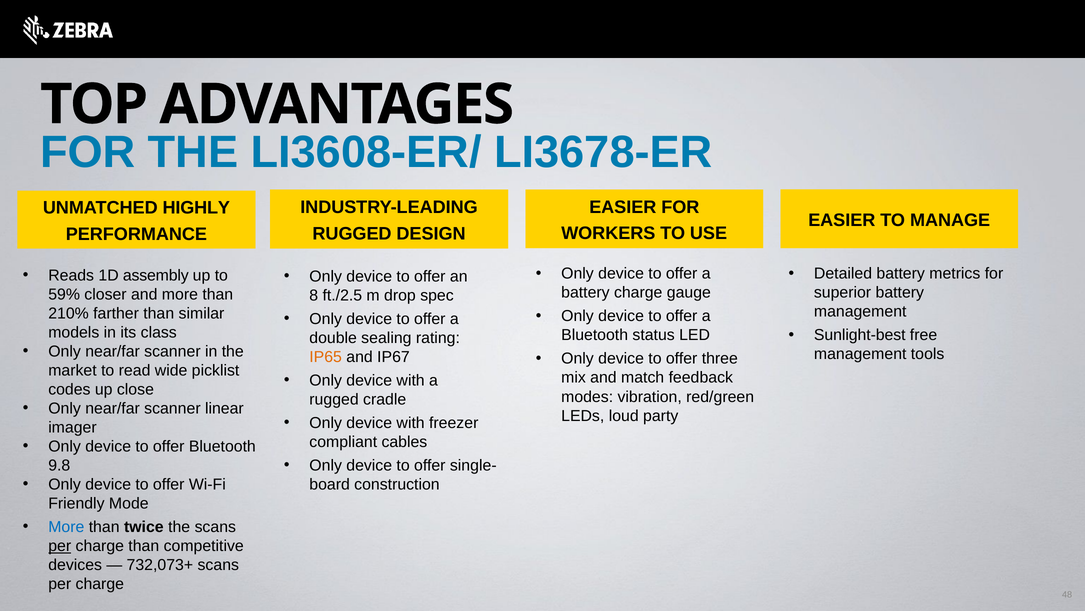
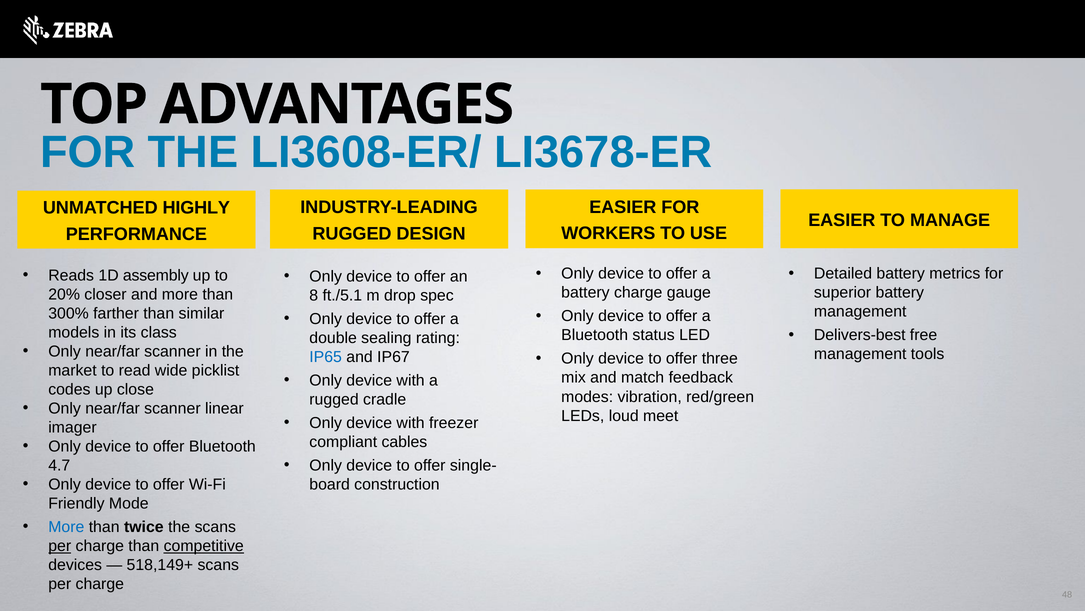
59%: 59% -> 20%
ft./2.5: ft./2.5 -> ft./5.1
210%: 210% -> 300%
Sunlight-best: Sunlight-best -> Delivers-best
IP65 colour: orange -> blue
party: party -> meet
9.8: 9.8 -> 4.7
competitive underline: none -> present
732,073+: 732,073+ -> 518,149+
